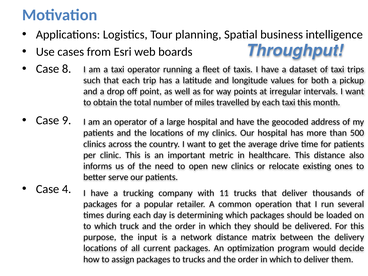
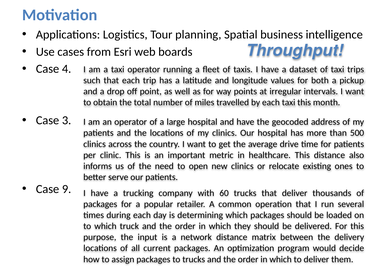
8: 8 -> 4
9: 9 -> 3
4: 4 -> 9
11: 11 -> 60
